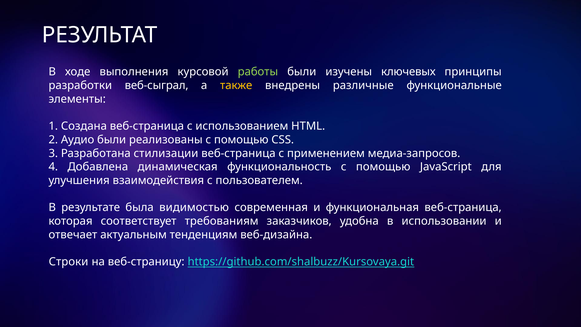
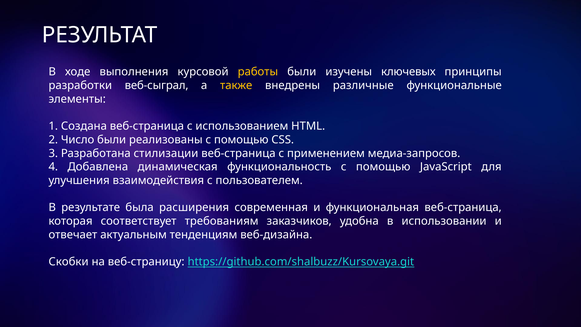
работы colour: light green -> yellow
Аудио: Аудио -> Число
видимостью: видимостью -> расширения
Строки: Строки -> Скобки
